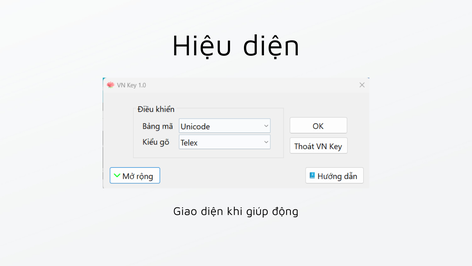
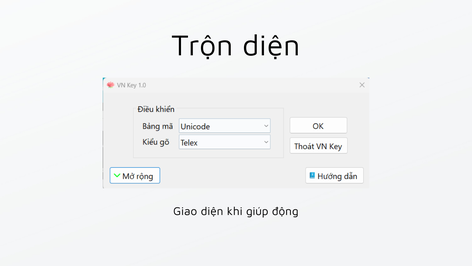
Hiệu: Hiệu -> Trộn
